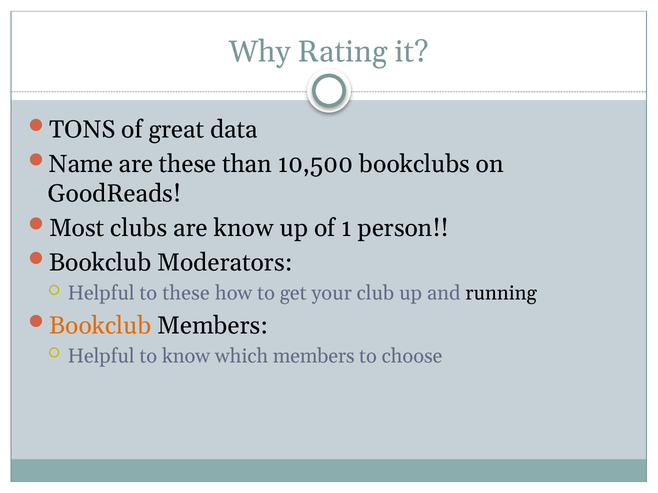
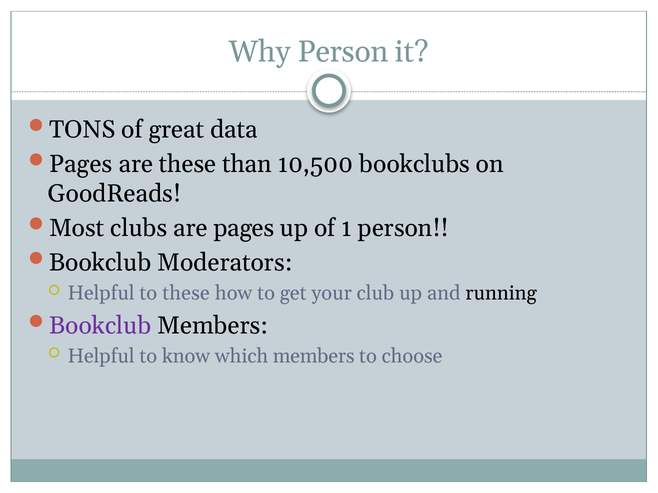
Why Rating: Rating -> Person
Name at (81, 164): Name -> Pages
are know: know -> pages
Bookclub at (100, 326) colour: orange -> purple
